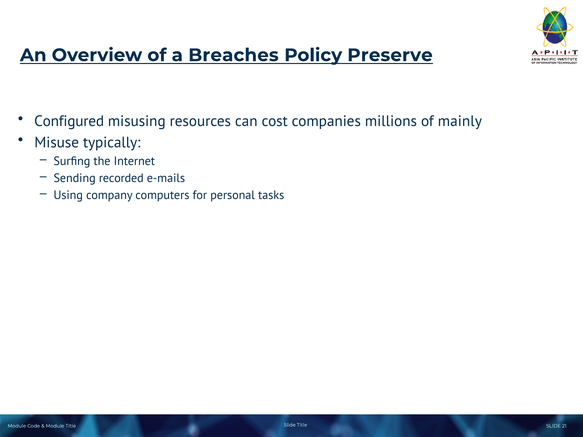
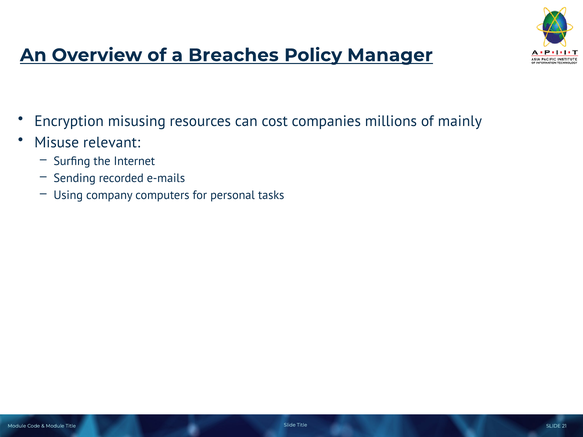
Preserve: Preserve -> Manager
Configured: Configured -> Encryption
typically: typically -> relevant
